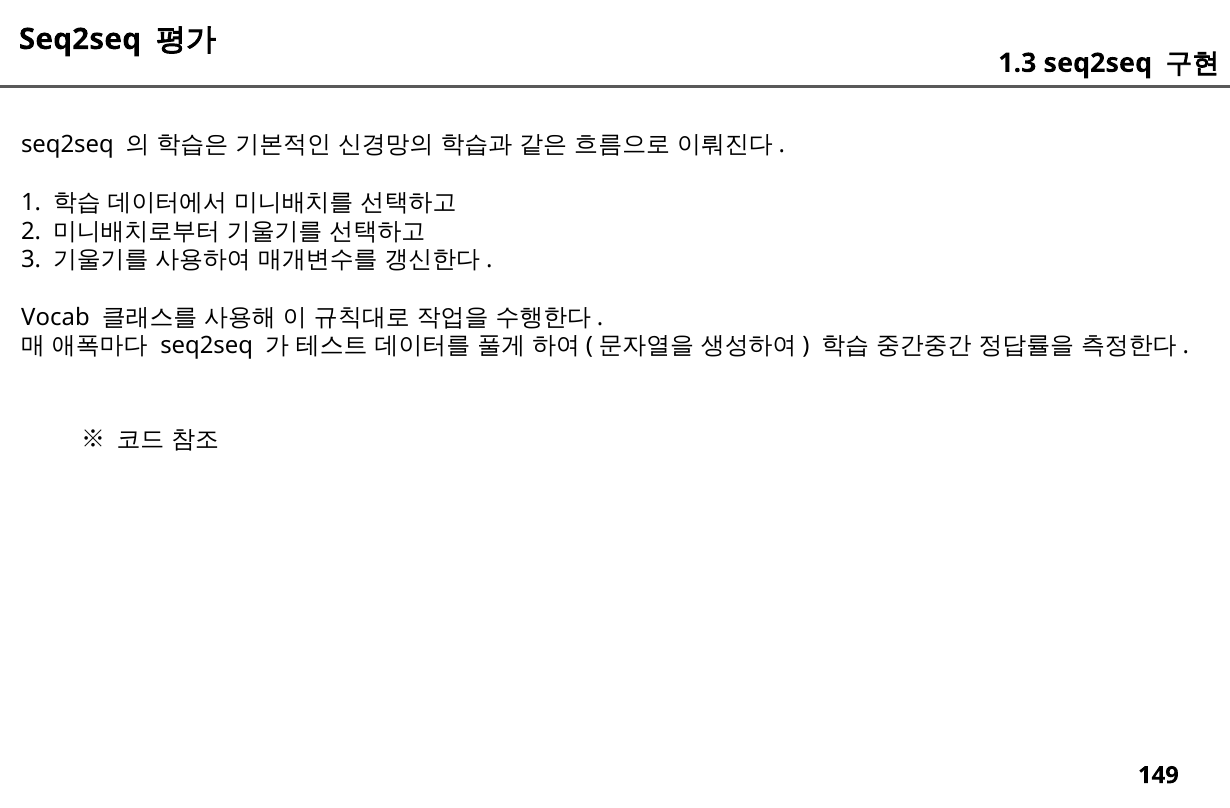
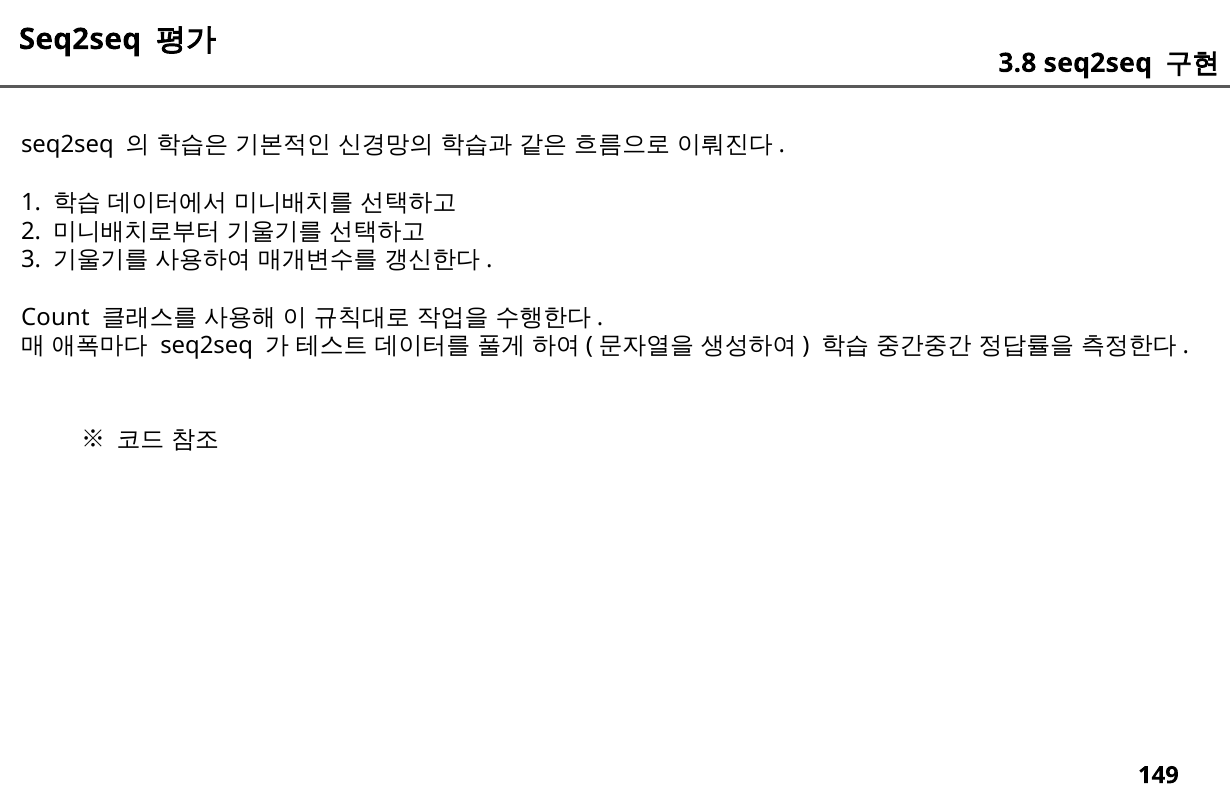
1.3: 1.3 -> 3.8
Vocab: Vocab -> Count
